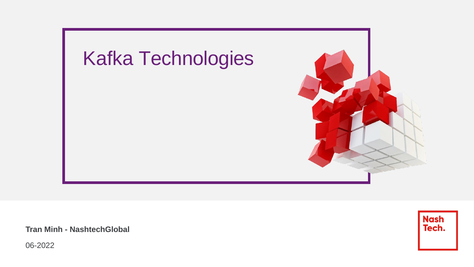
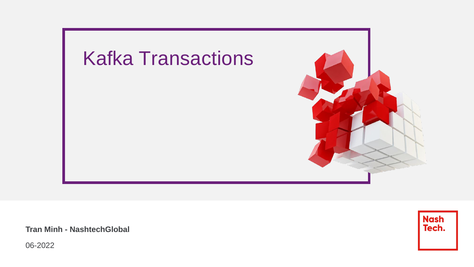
Technologies: Technologies -> Transactions
